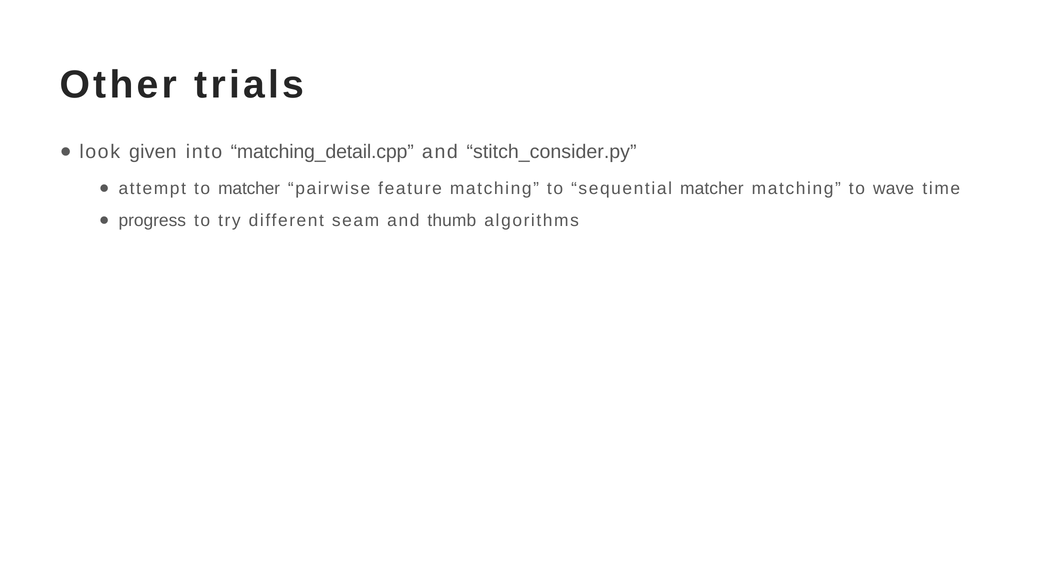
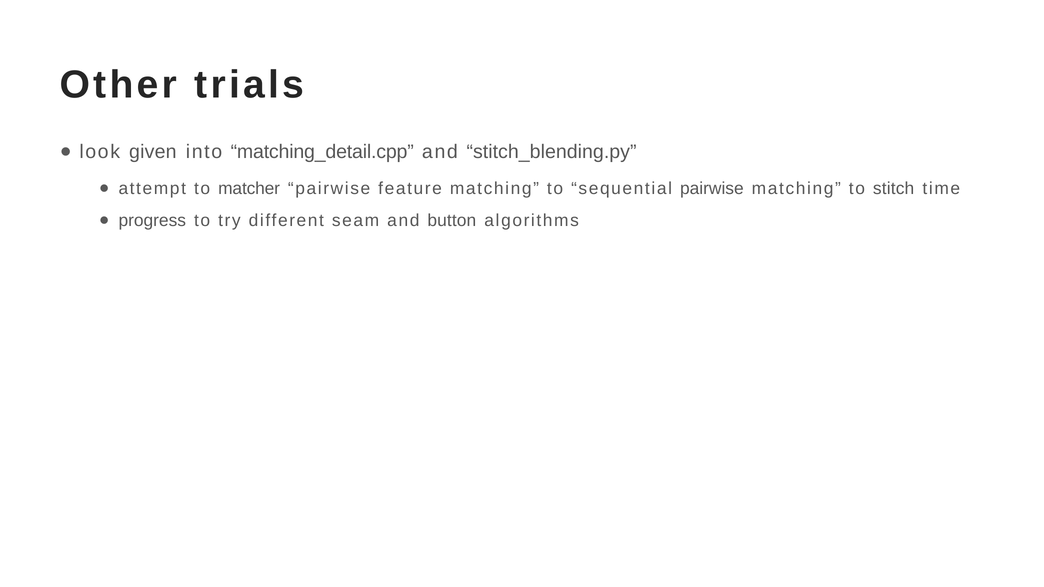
stitch_consider.py: stitch_consider.py -> stitch_blending.py
sequential matcher: matcher -> pairwise
wave: wave -> stitch
thumb: thumb -> button
